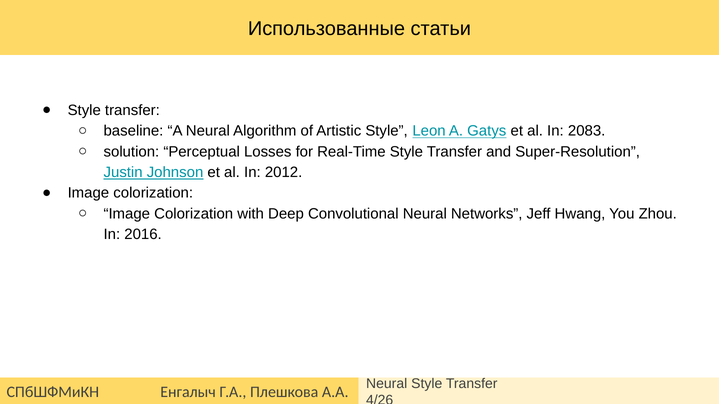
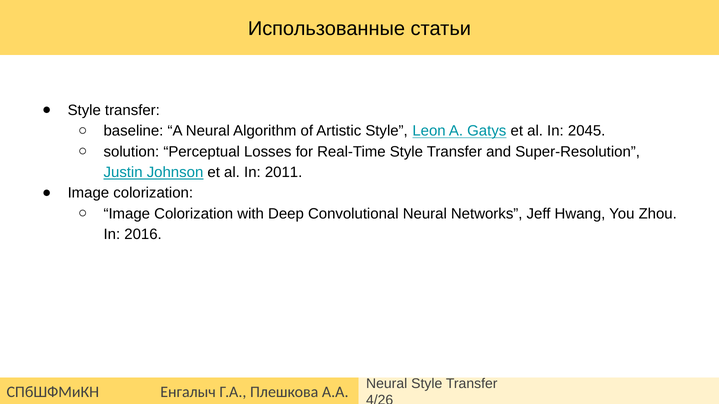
2083: 2083 -> 2045
2012: 2012 -> 2011
